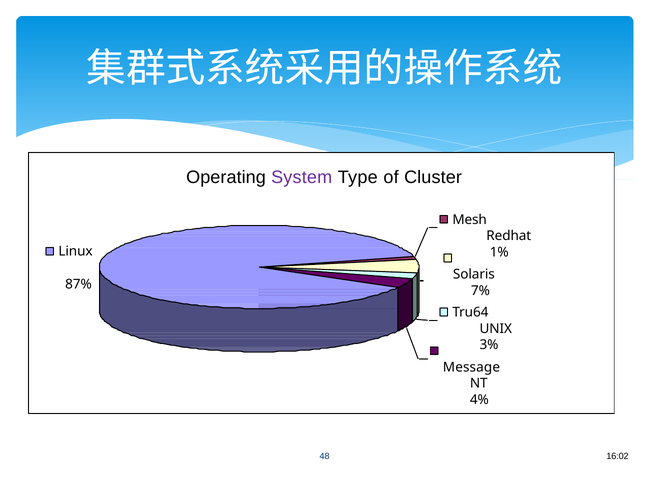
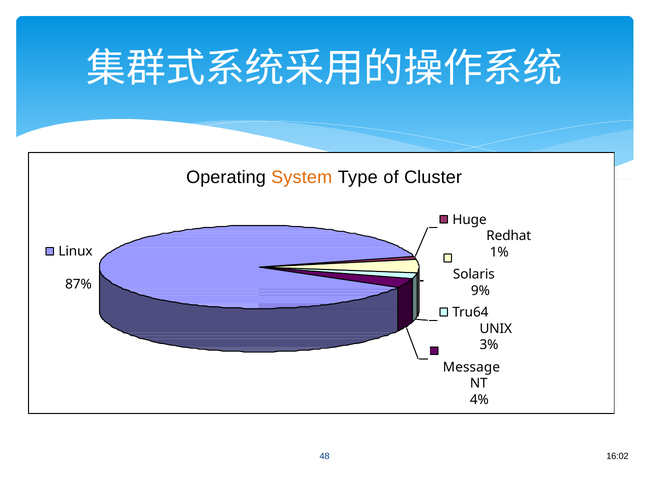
System colour: purple -> orange
Mesh: Mesh -> Huge
7%: 7% -> 9%
